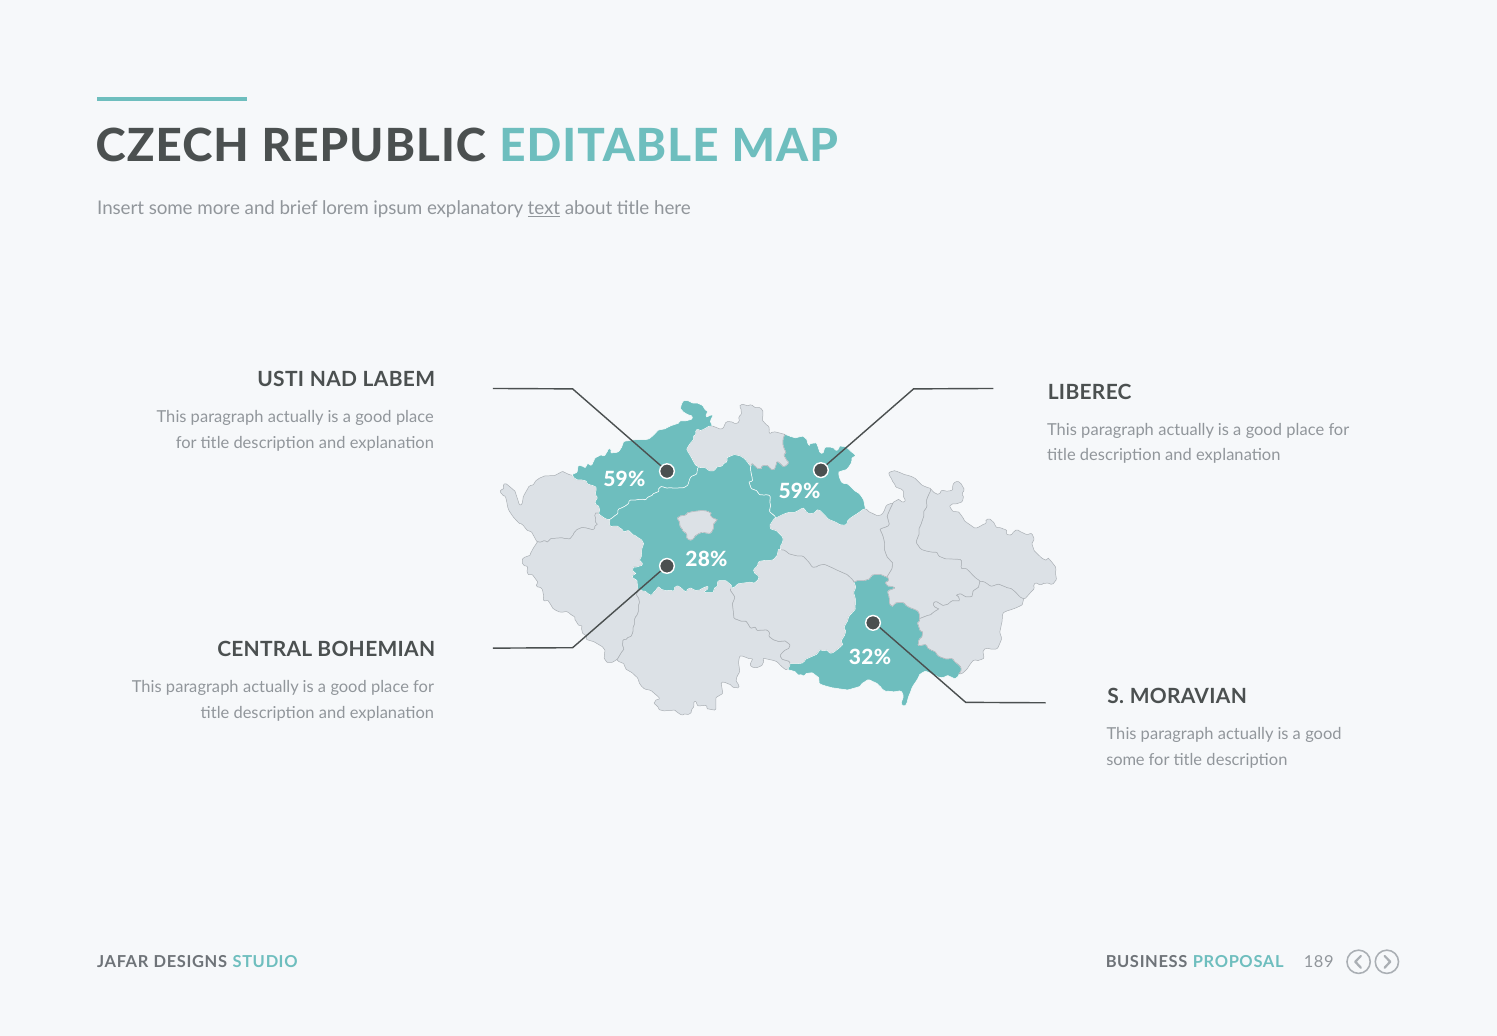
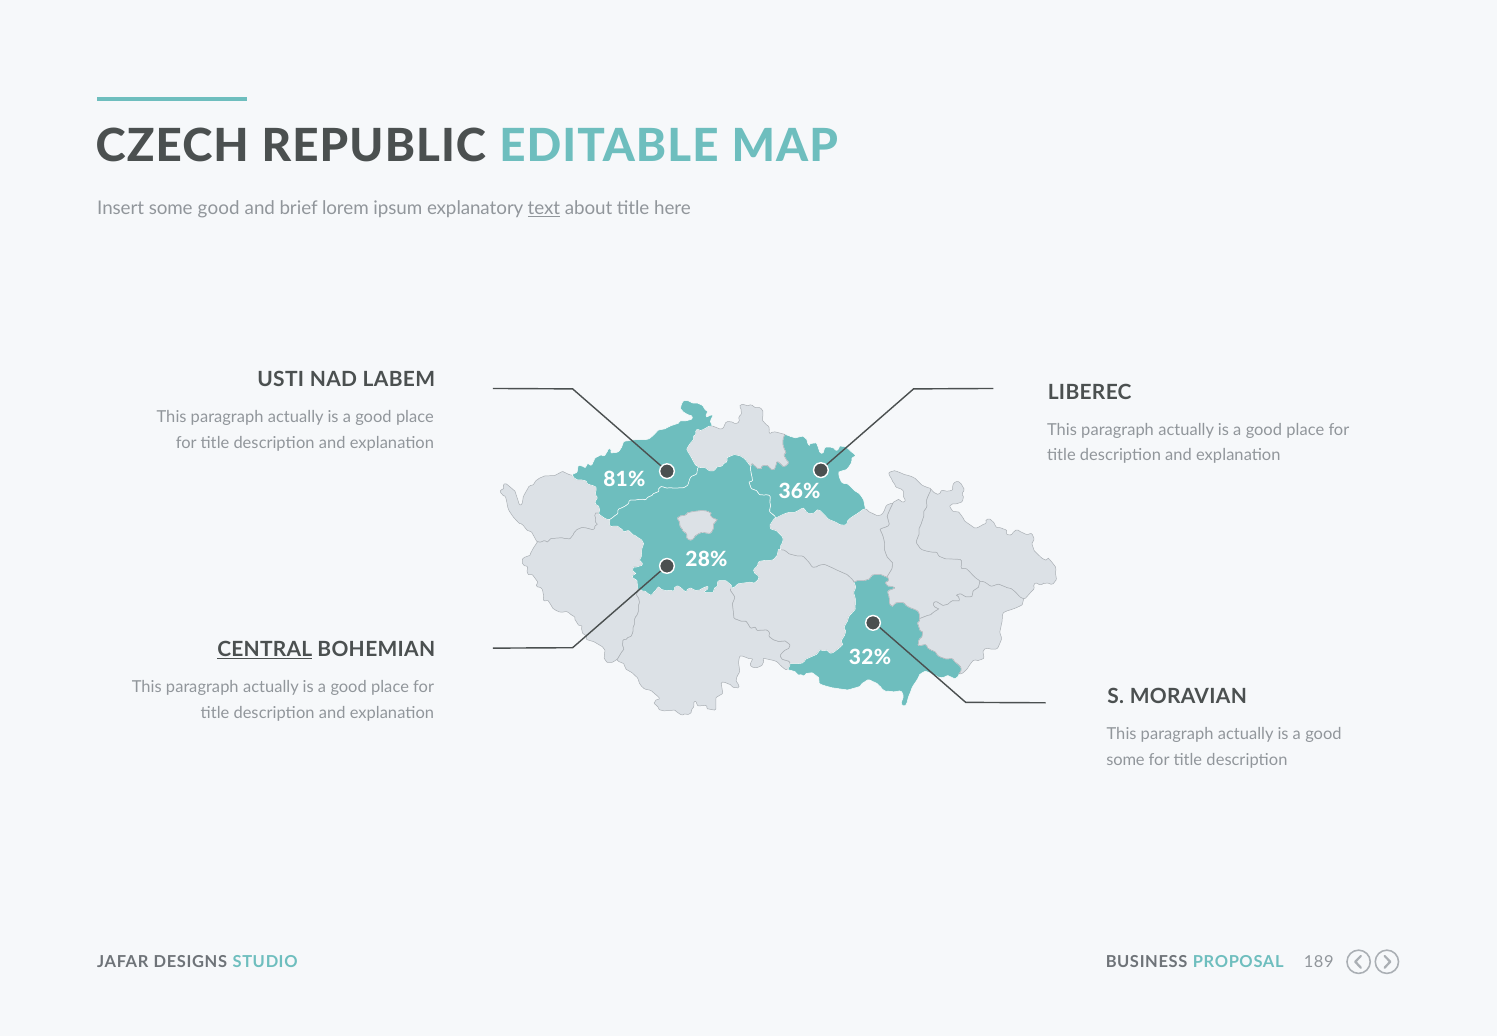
some more: more -> good
59% at (624, 479): 59% -> 81%
59% at (800, 492): 59% -> 36%
CENTRAL underline: none -> present
